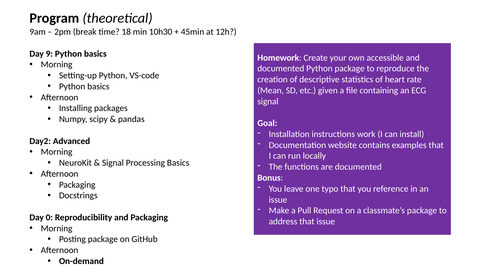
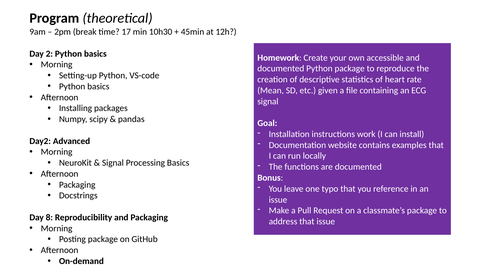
18: 18 -> 17
9: 9 -> 2
0: 0 -> 8
